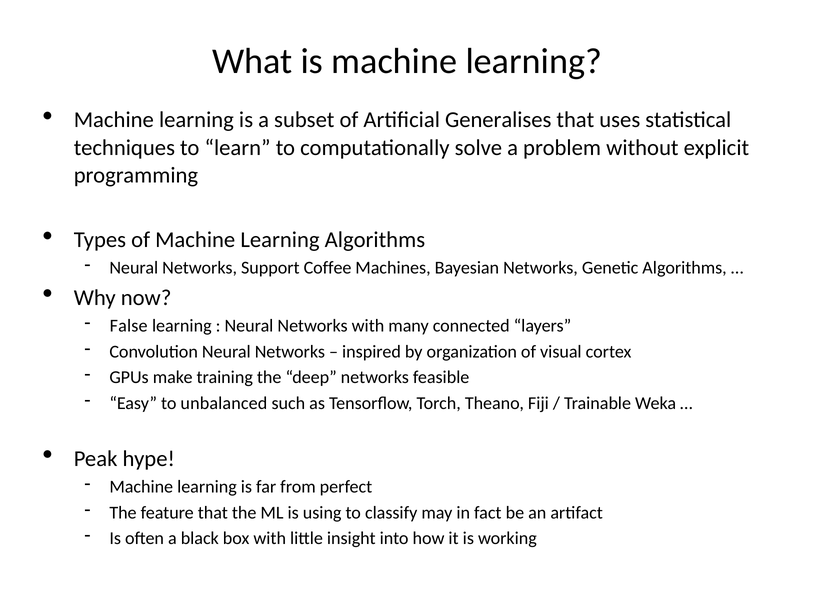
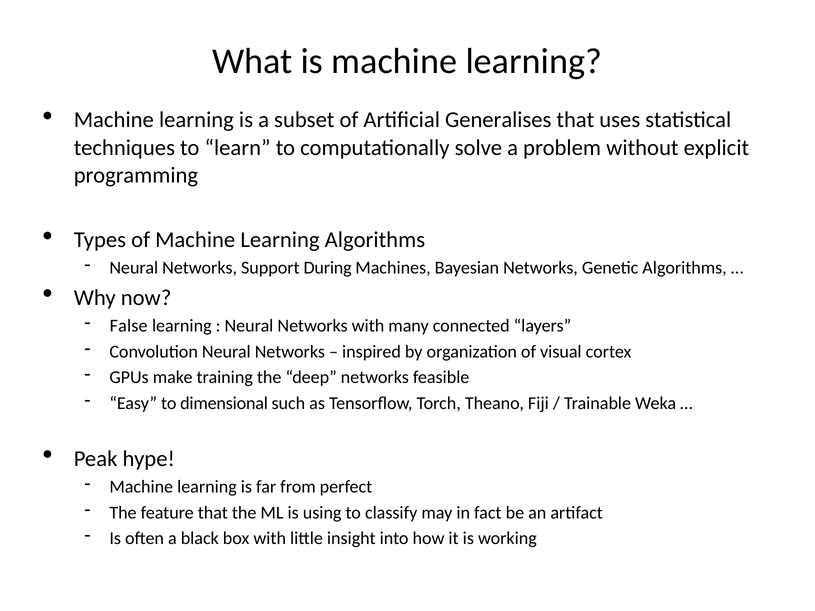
Coffee: Coffee -> During
unbalanced: unbalanced -> dimensional
